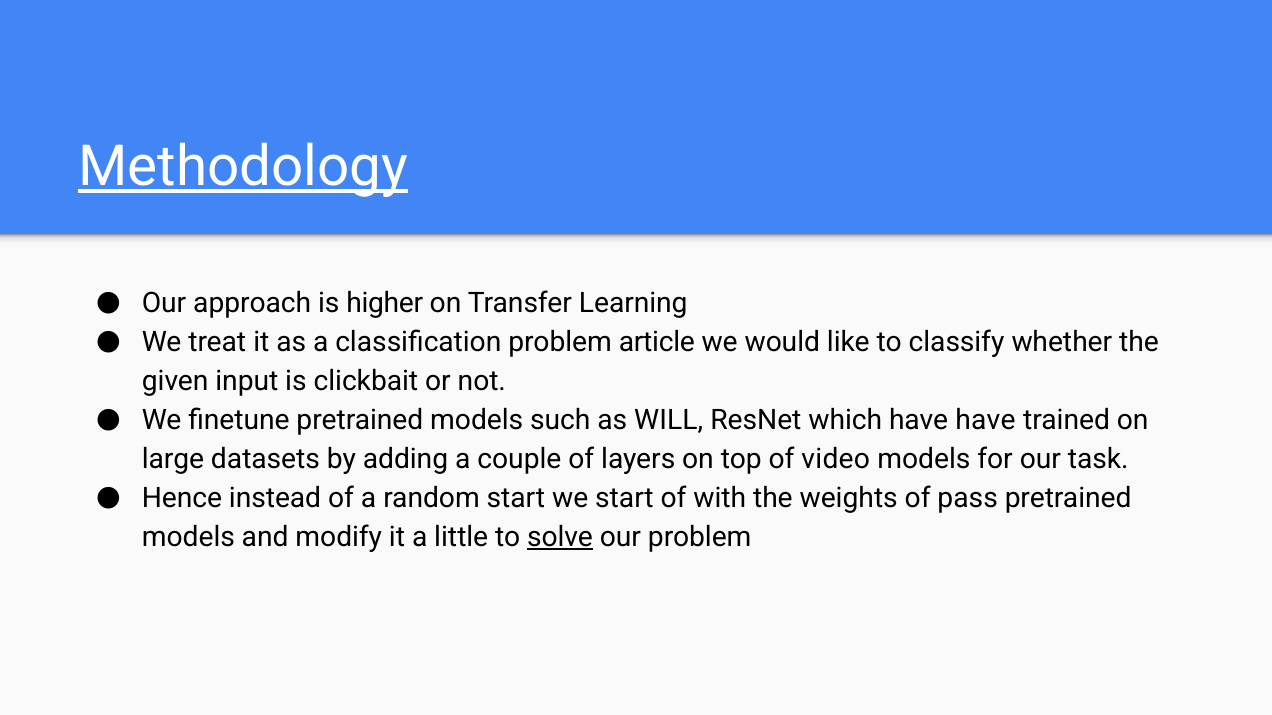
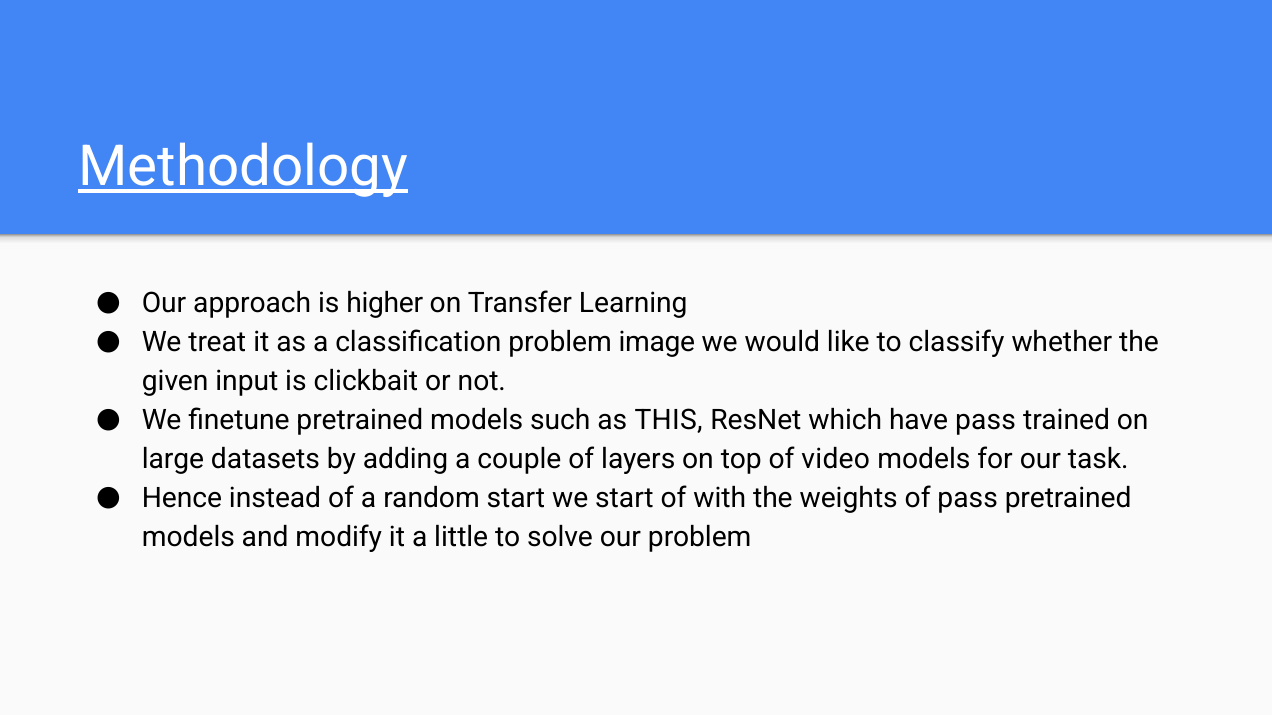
article: article -> image
WILL: WILL -> THIS
have have: have -> pass
solve underline: present -> none
